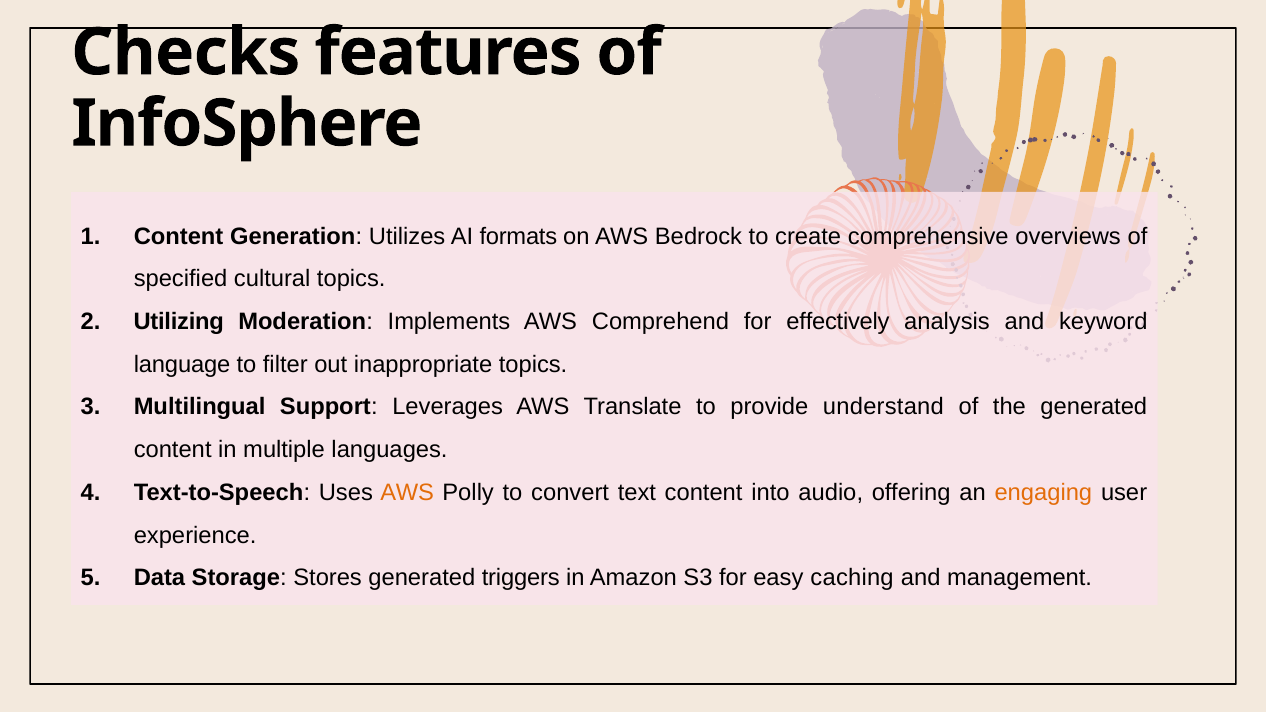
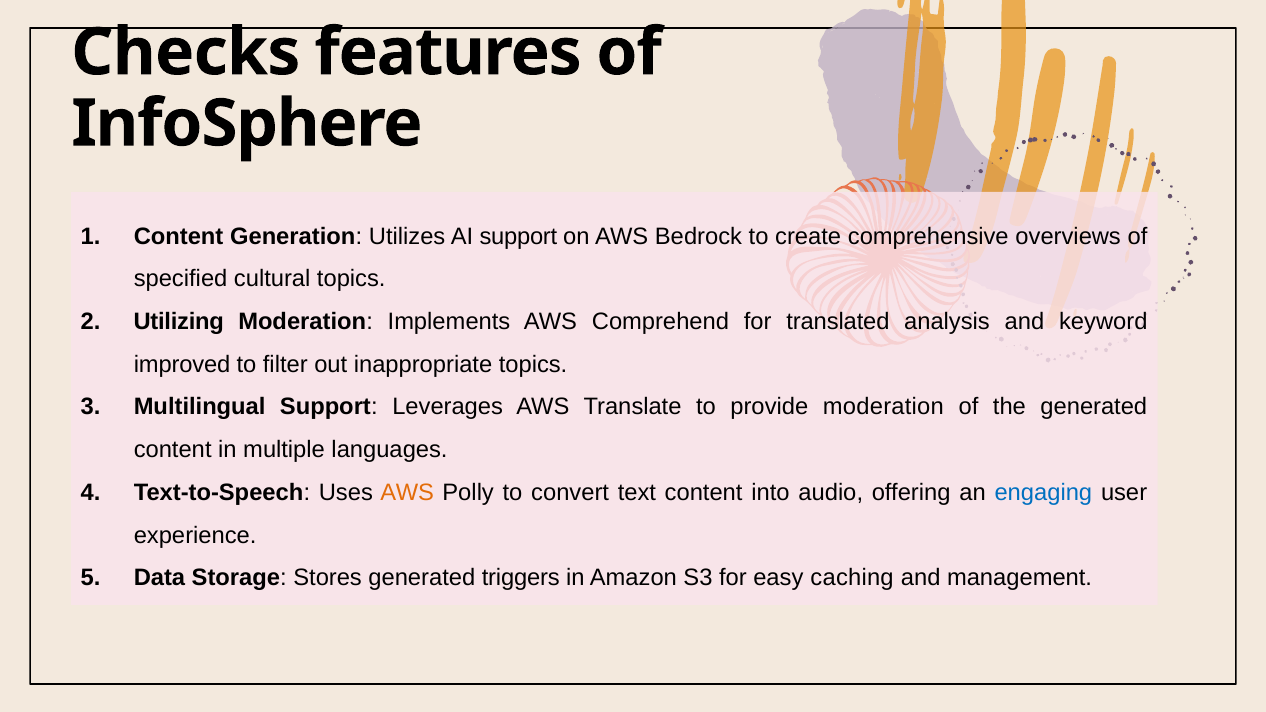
AI formats: formats -> support
effectively: effectively -> translated
language: language -> improved
provide understand: understand -> moderation
engaging colour: orange -> blue
